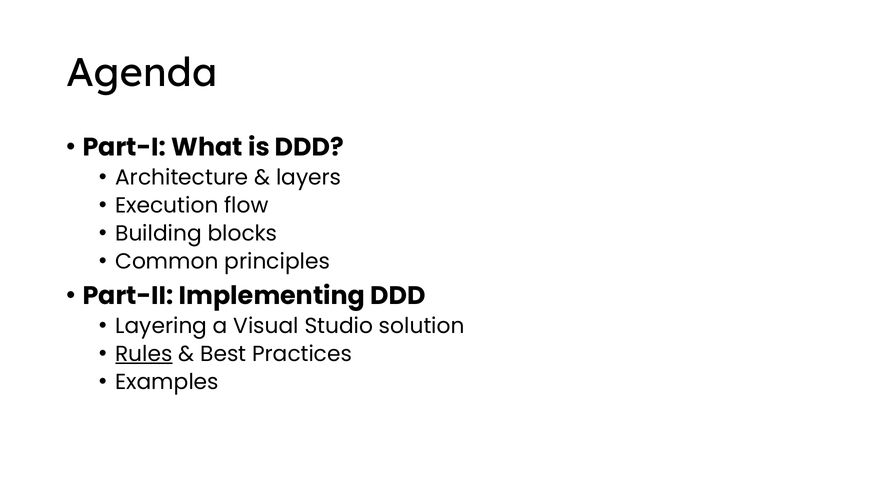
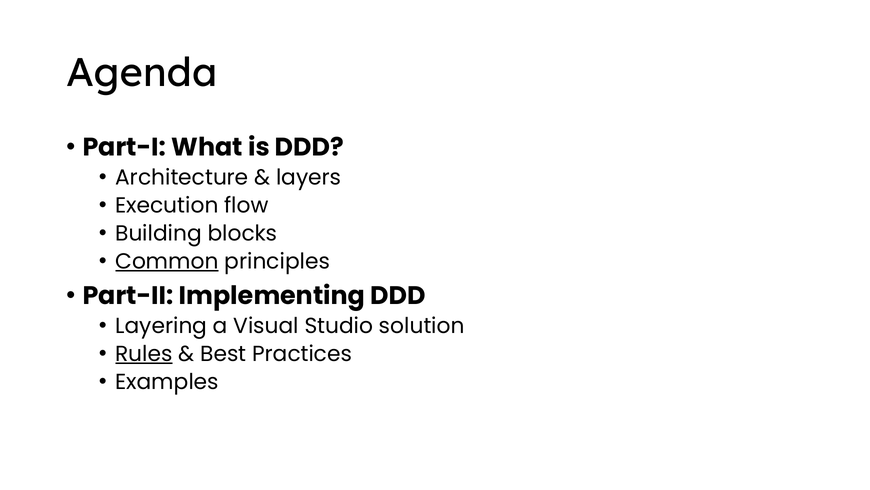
Common underline: none -> present
